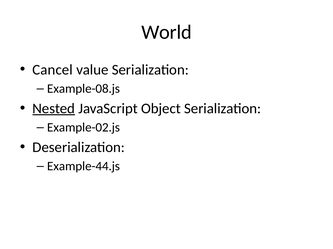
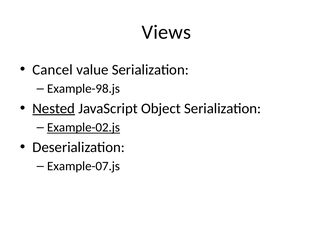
World: World -> Views
Example-08.js: Example-08.js -> Example-98.js
Example-02.js underline: none -> present
Example-44.js: Example-44.js -> Example-07.js
